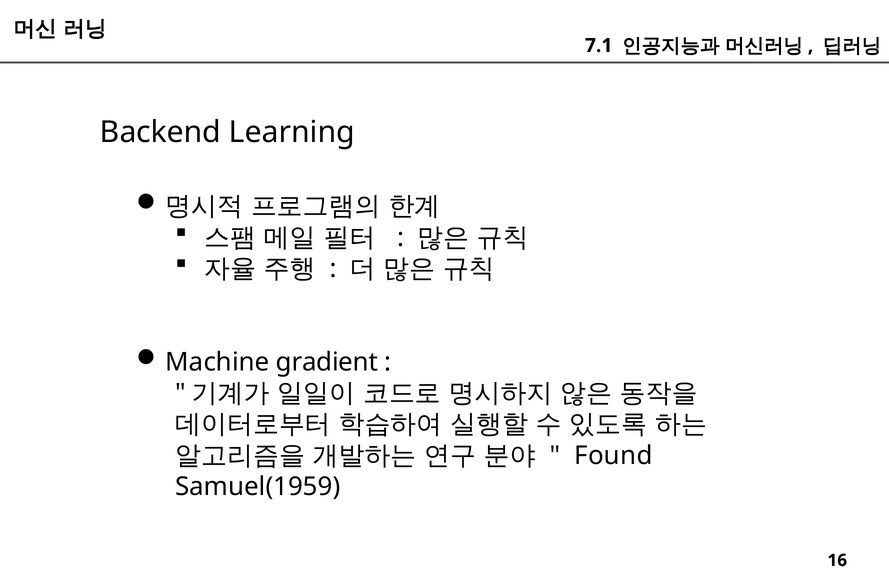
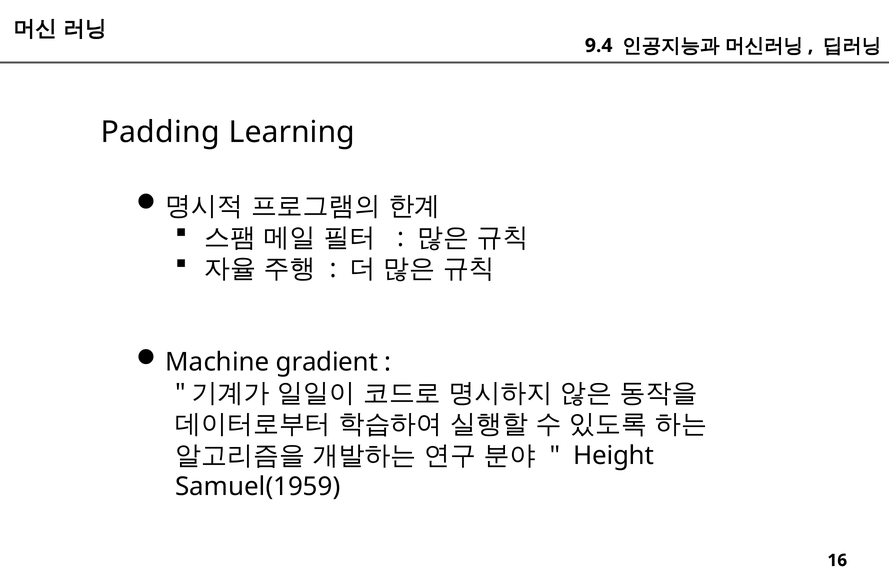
7.1: 7.1 -> 9.4
Backend: Backend -> Padding
Found: Found -> Height
